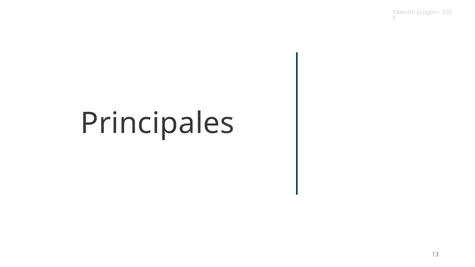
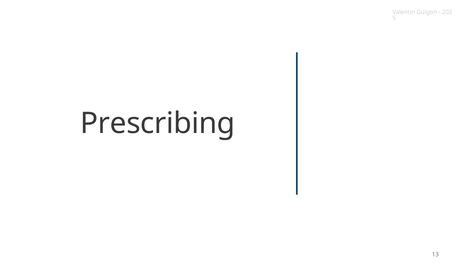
Principales: Principales -> Prescribing
